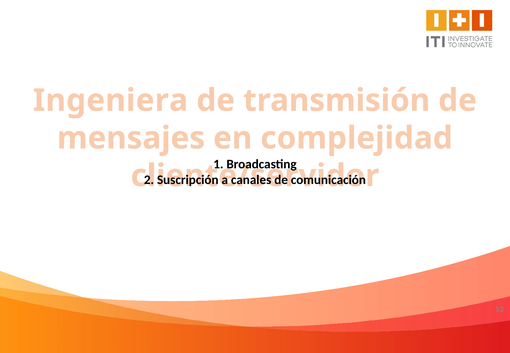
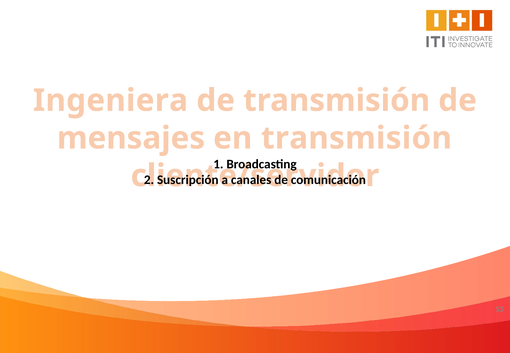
complejidad at (357, 138): complejidad -> transmisión
